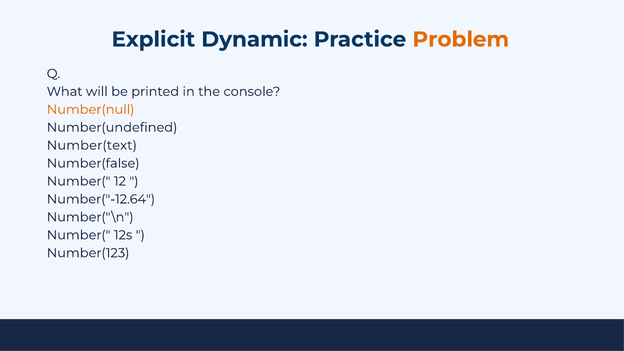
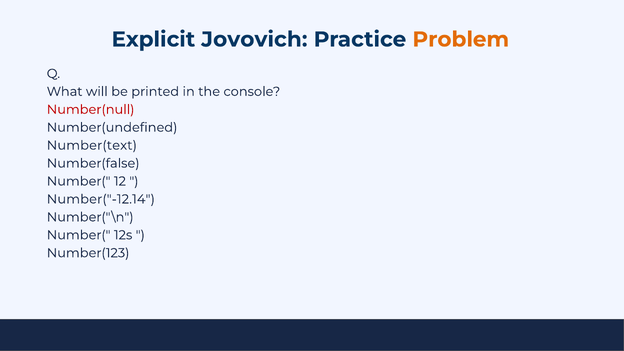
Dynamic: Dynamic -> Jovovich
Number(null colour: orange -> red
Number("-12.64: Number("-12.64 -> Number("-12.14
